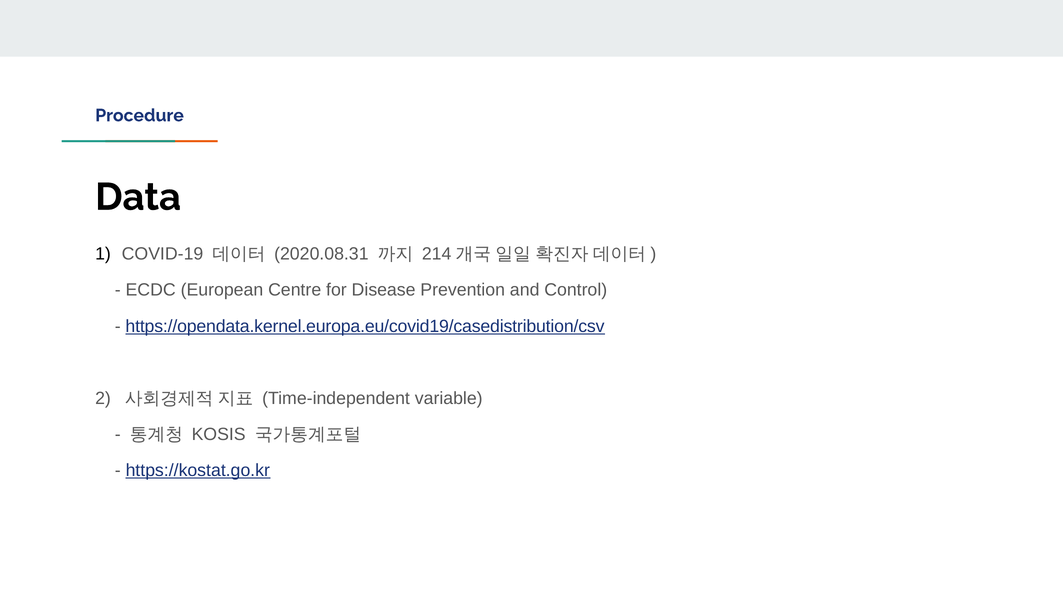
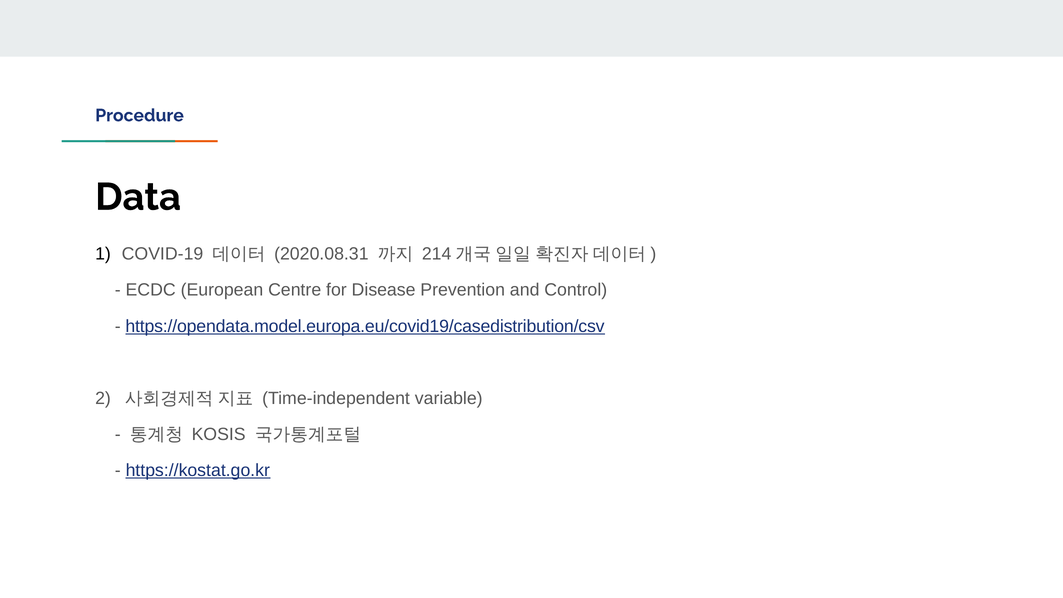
https://opendata.kernel.europa.eu/covid19/casedistribution/csv: https://opendata.kernel.europa.eu/covid19/casedistribution/csv -> https://opendata.model.europa.eu/covid19/casedistribution/csv
